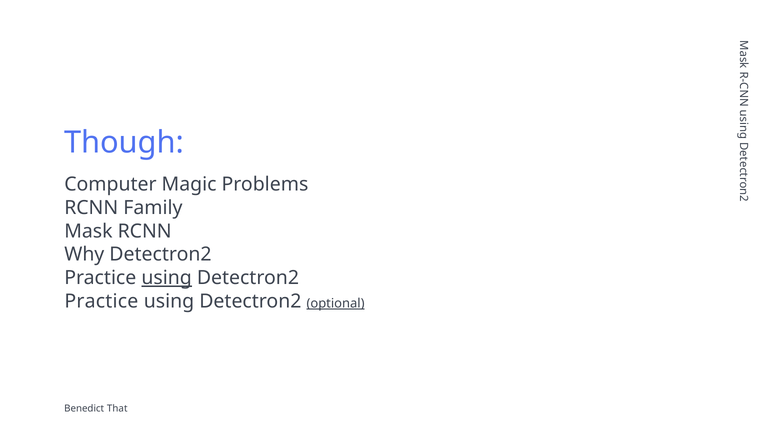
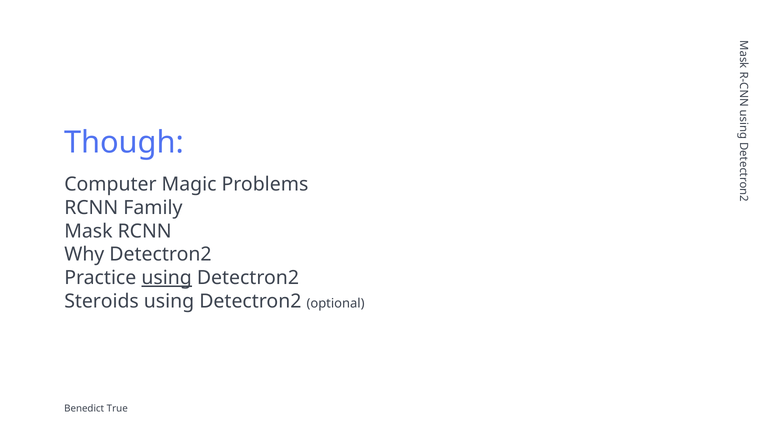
Practice at (101, 301): Practice -> Steroids
optional underline: present -> none
That: That -> True
